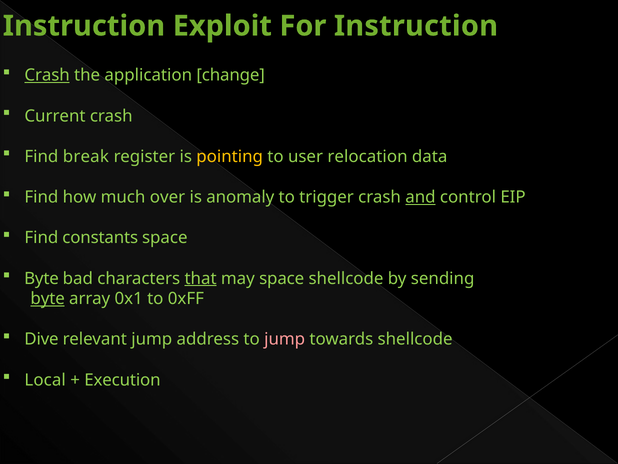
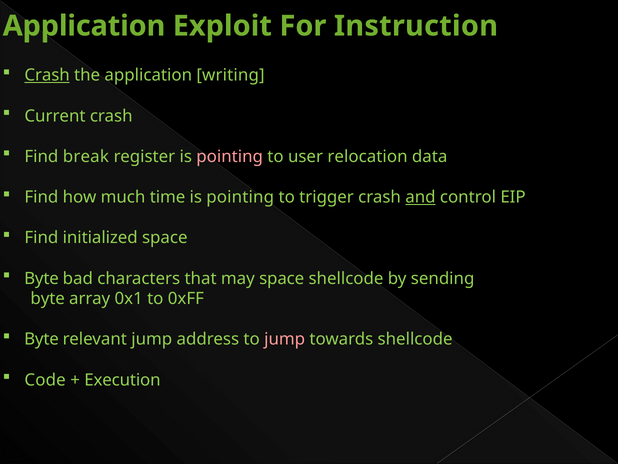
Instruction at (84, 26): Instruction -> Application
change: change -> writing
pointing at (230, 156) colour: yellow -> pink
over: over -> time
anomaly at (240, 197): anomaly -> pointing
constants: constants -> initialized
that underline: present -> none
byte at (48, 298) underline: present -> none
Dive at (41, 339): Dive -> Byte
Local: Local -> Code
